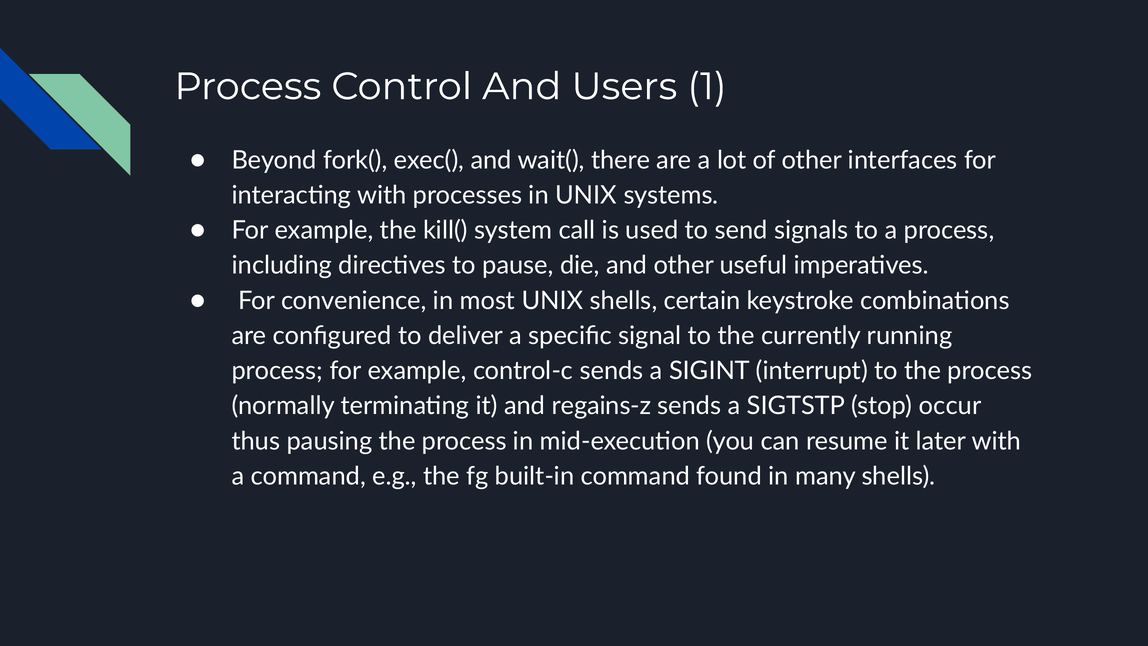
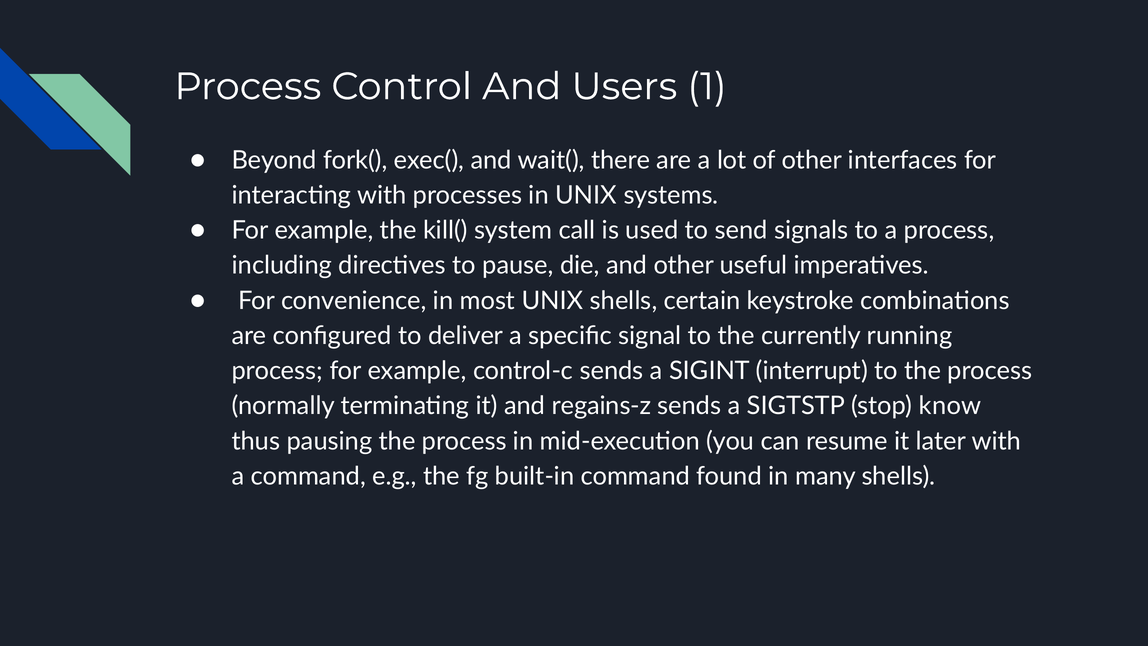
occur: occur -> know
